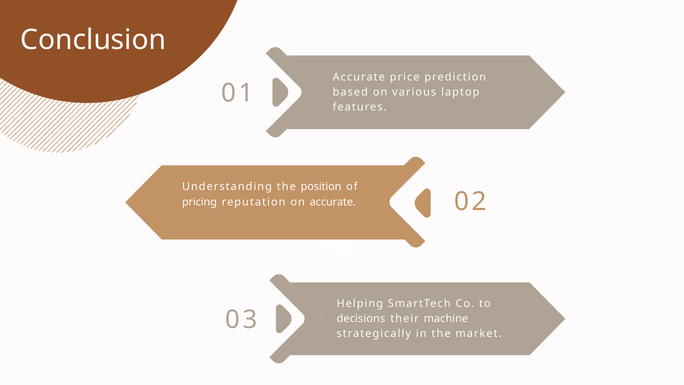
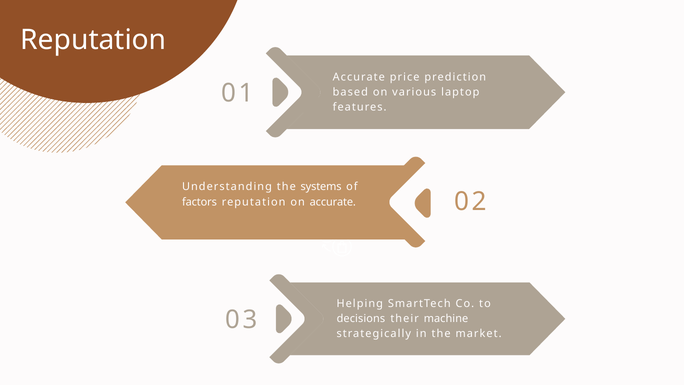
Conclusion at (93, 40): Conclusion -> Reputation
position: position -> systems
pricing: pricing -> factors
